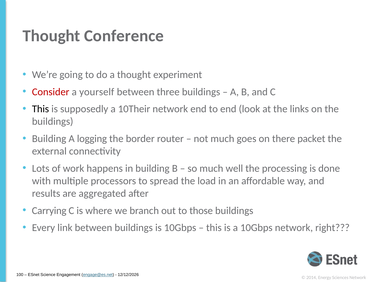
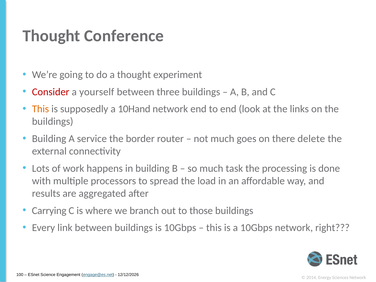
This at (40, 109) colour: black -> orange
10Their: 10Their -> 10Hand
logging: logging -> service
packet: packet -> delete
well: well -> task
